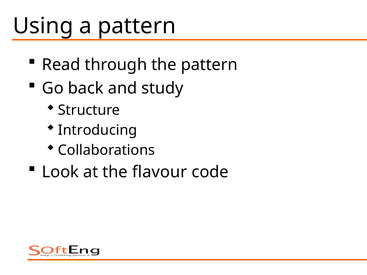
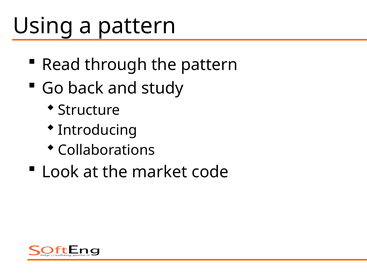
flavour: flavour -> market
